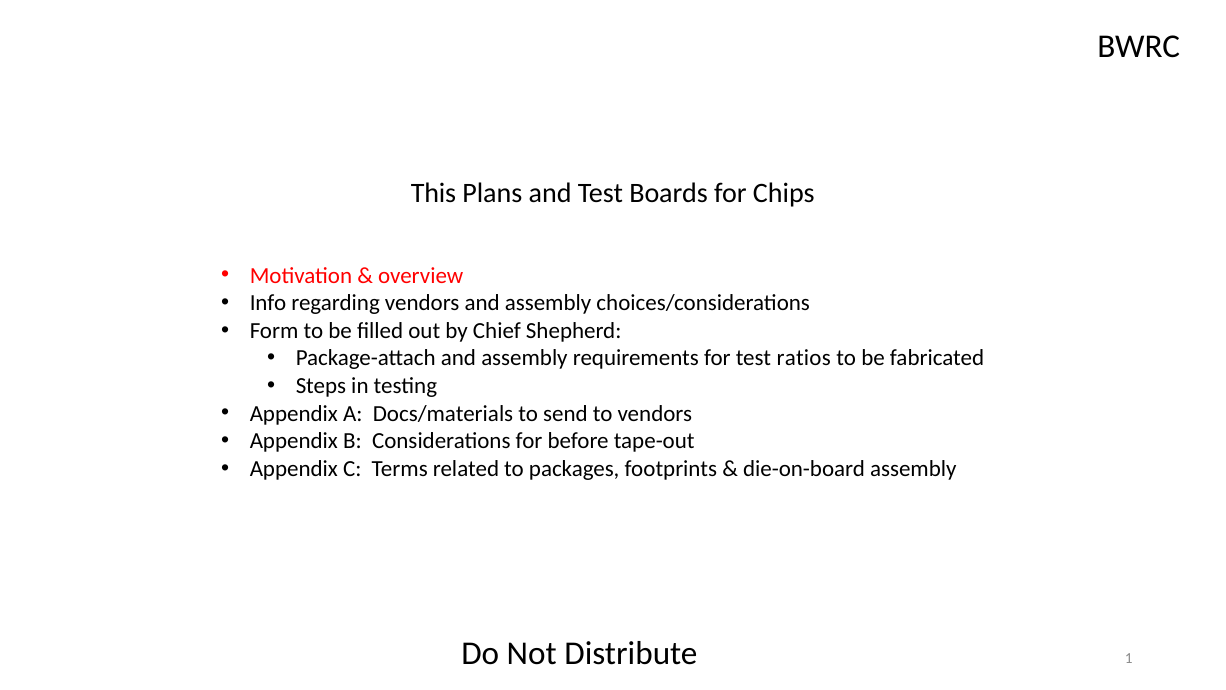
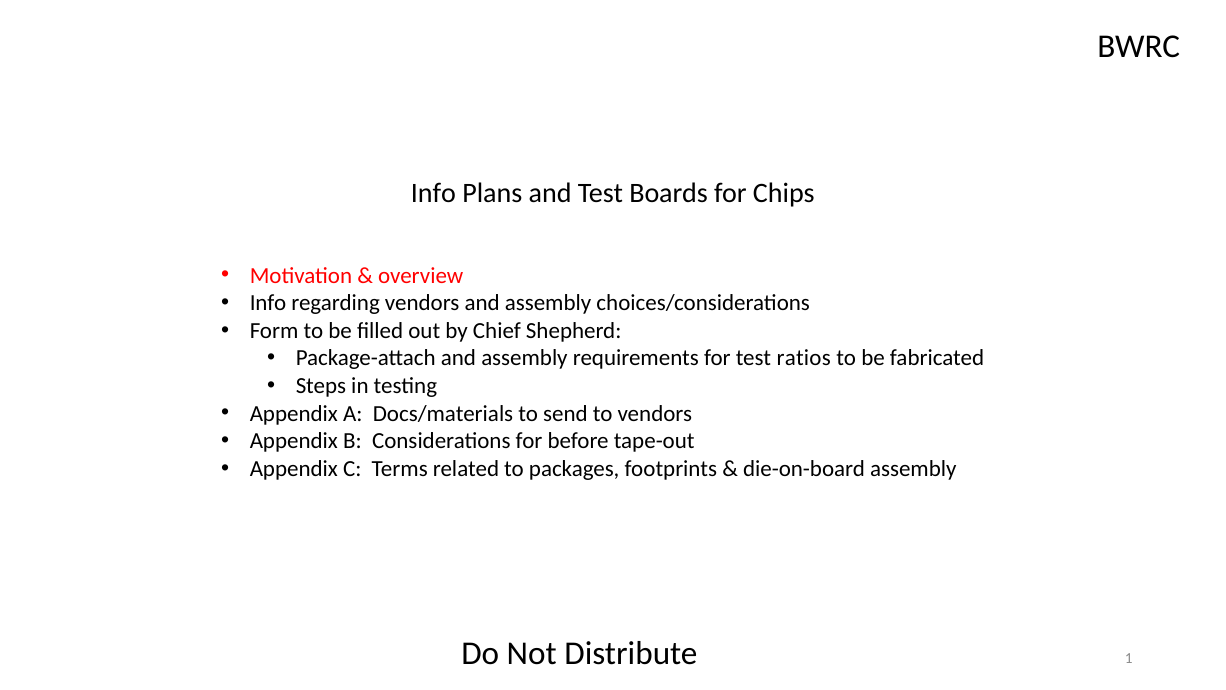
This at (434, 193): This -> Info
